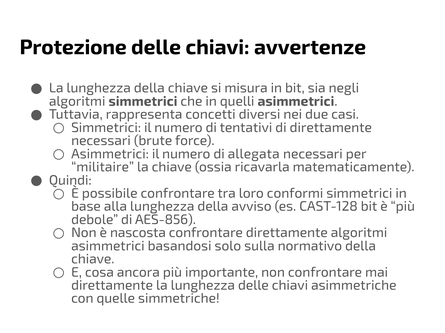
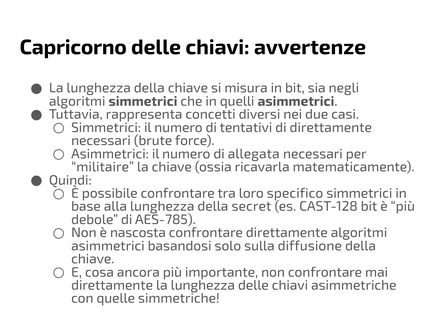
Protezione: Protezione -> Capricorno
conformi: conformi -> specifico
avviso: avviso -> secret
AES-856: AES-856 -> AES-785
normativo: normativo -> diffusione
